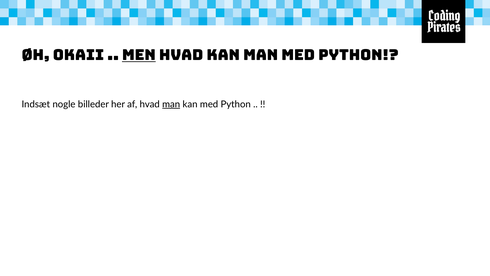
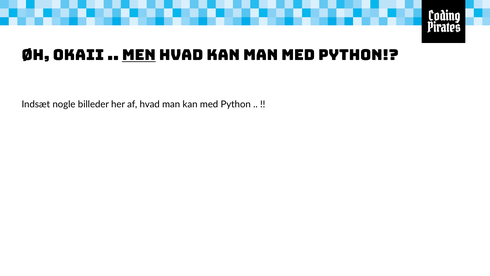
man at (171, 104) underline: present -> none
